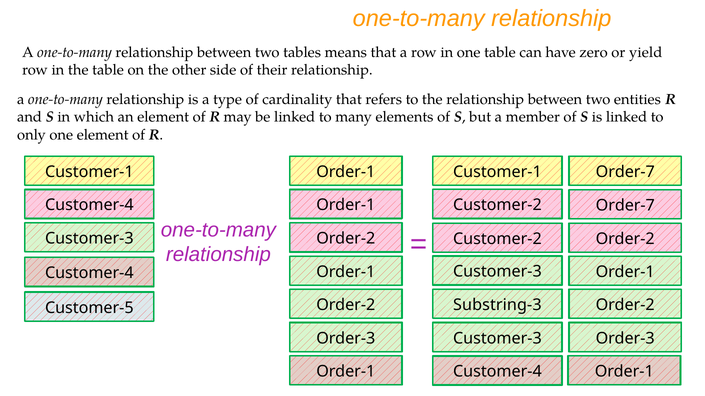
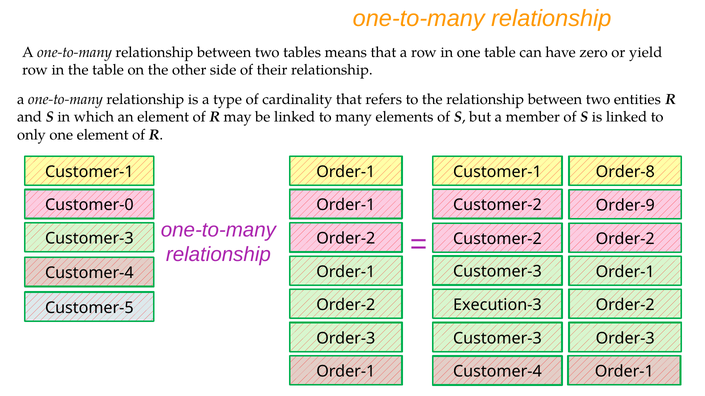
Customer-1 Order-7: Order-7 -> Order-8
Customer-2 Order-7: Order-7 -> Order-9
Customer-4 at (89, 205): Customer-4 -> Customer-0
Substring-3: Substring-3 -> Execution-3
